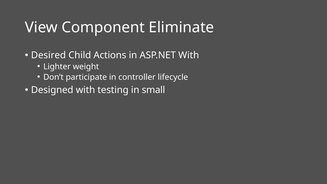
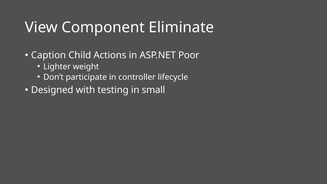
Desired: Desired -> Caption
ASP.NET With: With -> Poor
